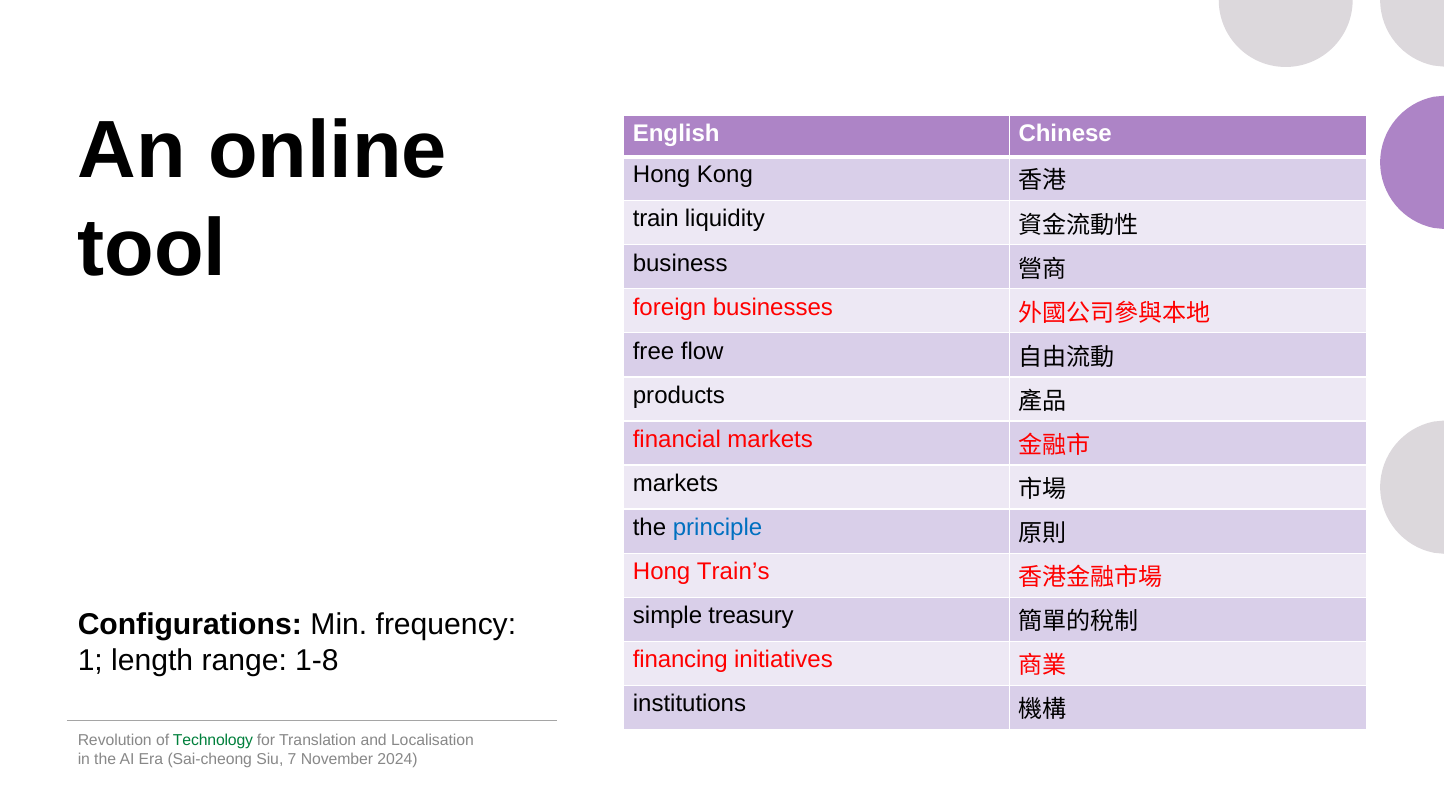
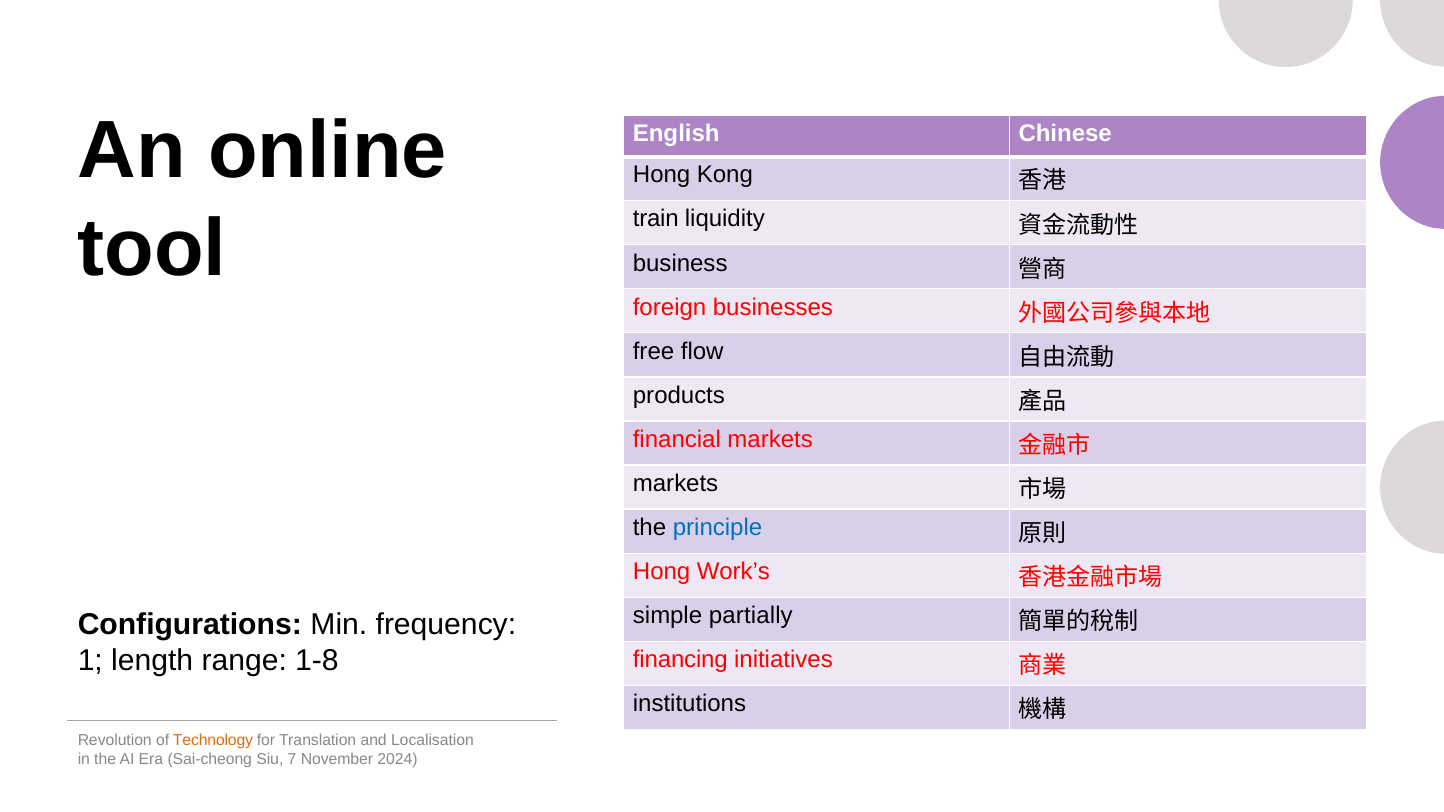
Train’s: Train’s -> Work’s
treasury: treasury -> partially
Technology colour: green -> orange
